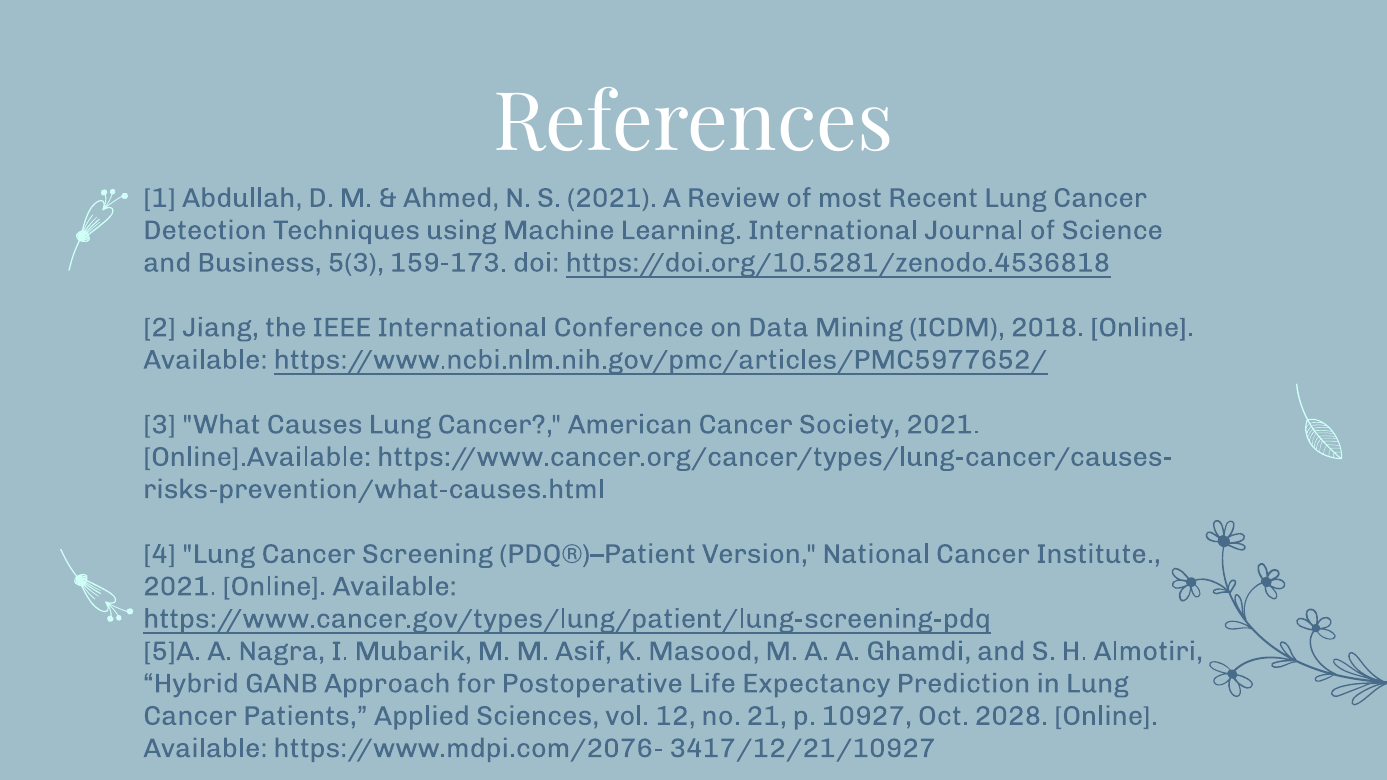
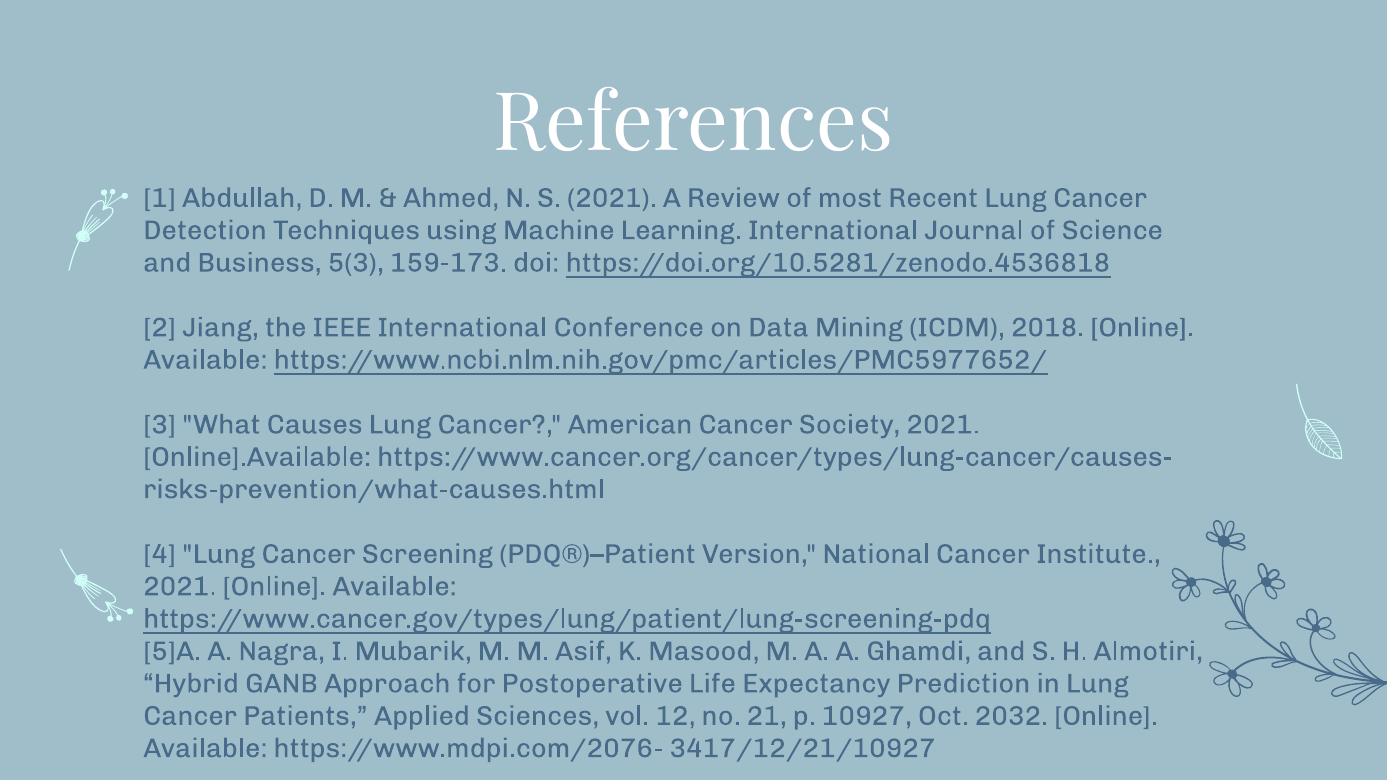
2028: 2028 -> 2032
